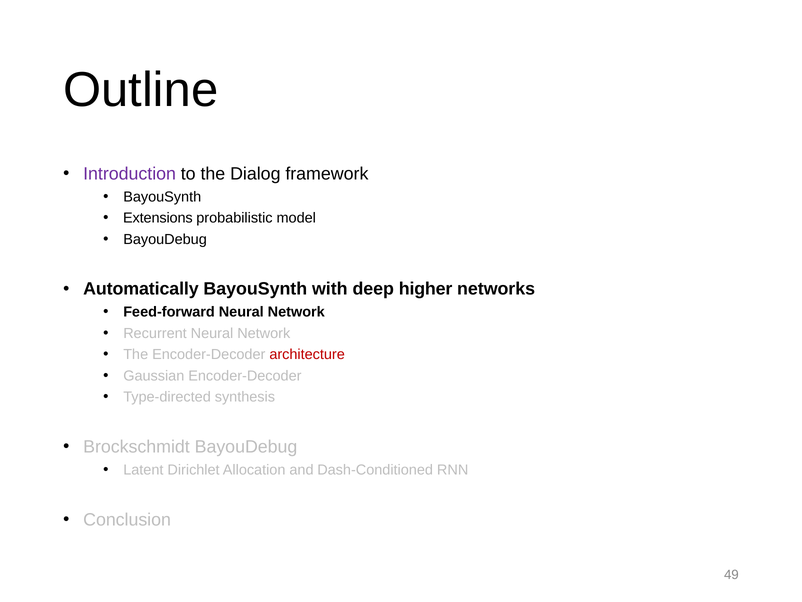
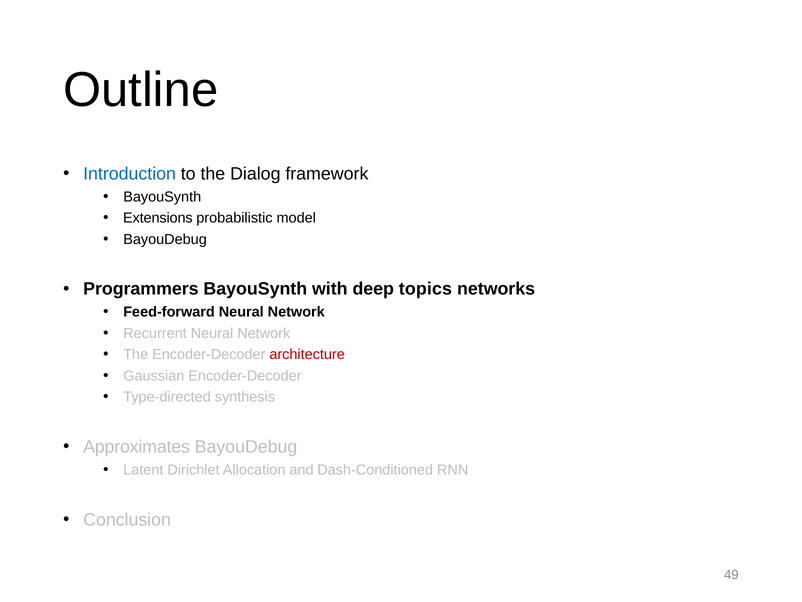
Introduction colour: purple -> blue
Automatically: Automatically -> Programmers
higher: higher -> topics
Brockschmidt: Brockschmidt -> Approximates
